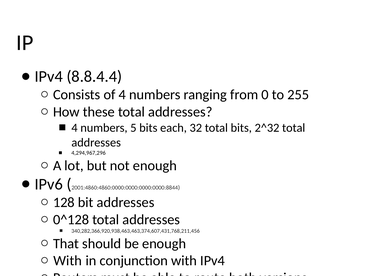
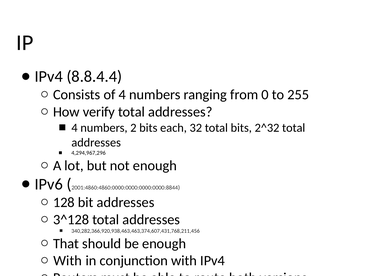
these: these -> verify
5: 5 -> 2
0^128: 0^128 -> 3^128
